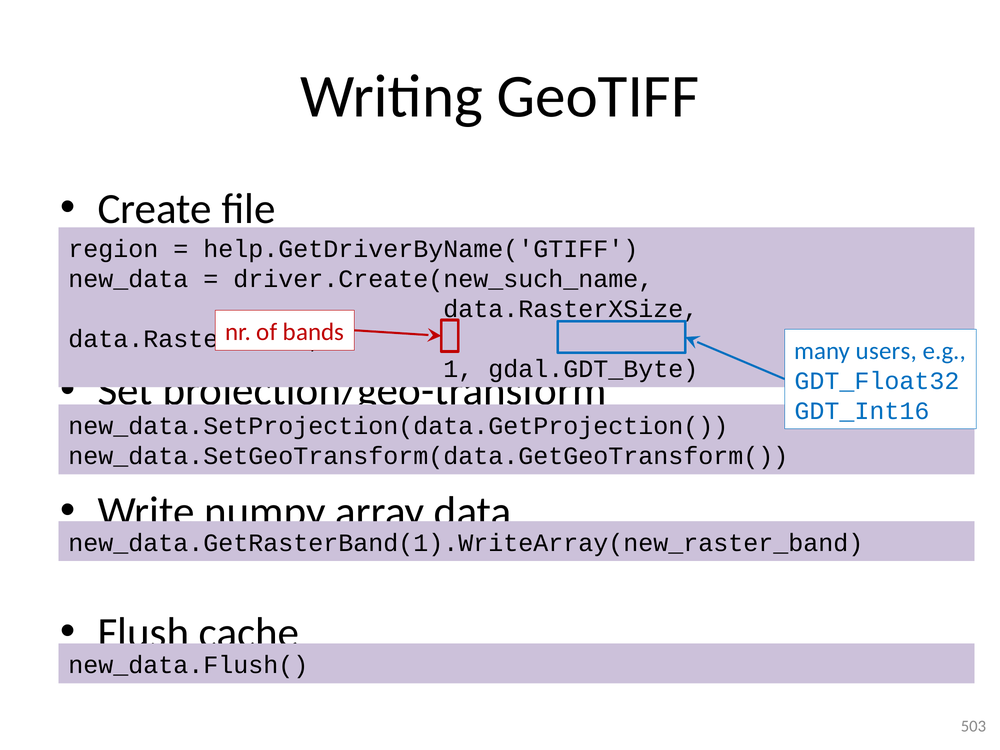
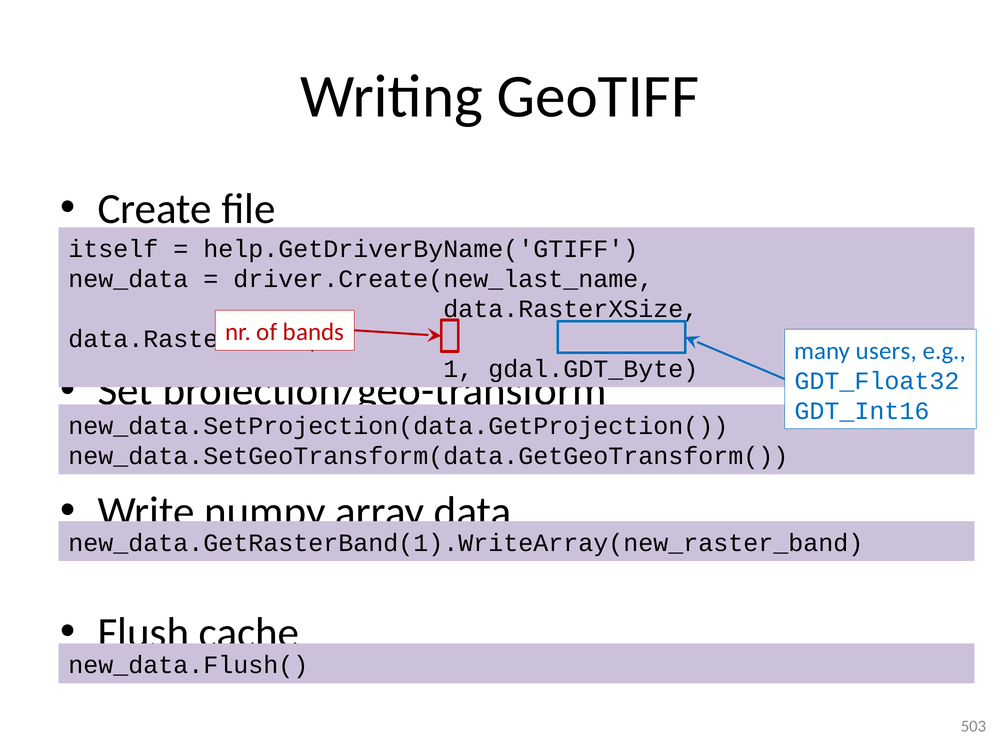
region: region -> itself
driver.Create(new_such_name: driver.Create(new_such_name -> driver.Create(new_last_name
